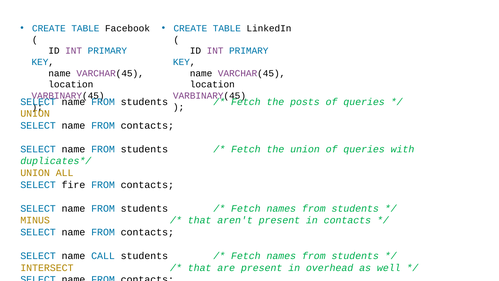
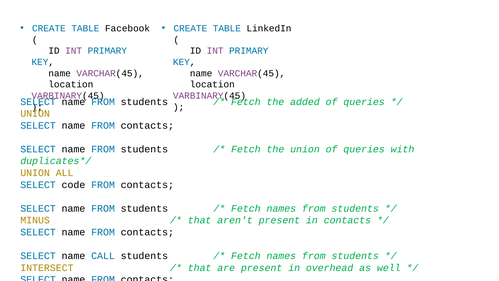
posts: posts -> added
fire: fire -> code
